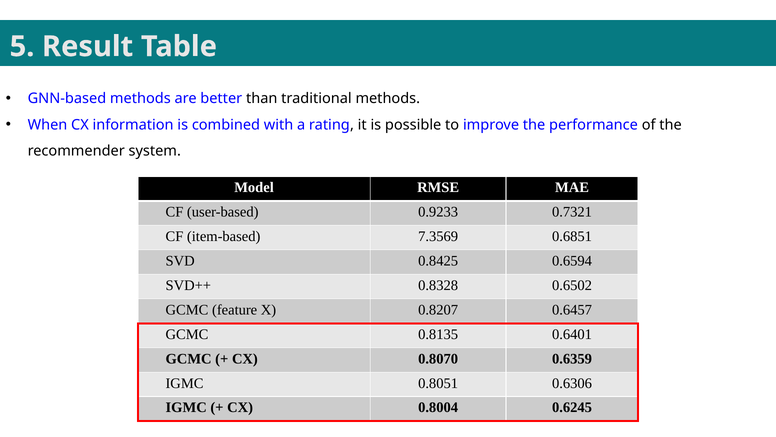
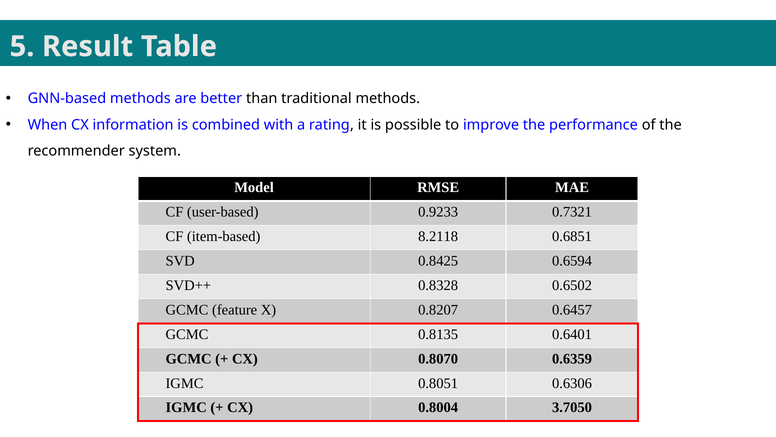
7.3569: 7.3569 -> 8.2118
0.6245: 0.6245 -> 3.7050
